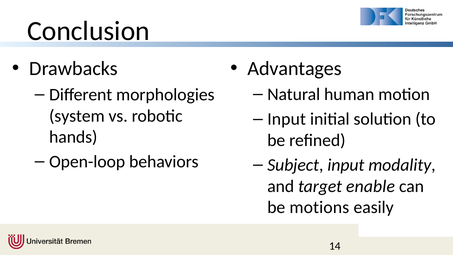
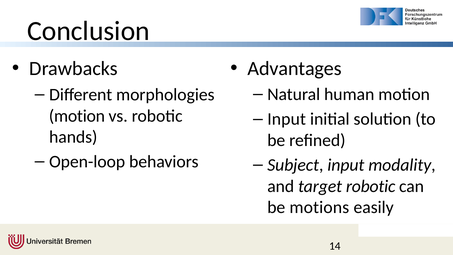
system at (77, 116): system -> motion
target enable: enable -> robotic
